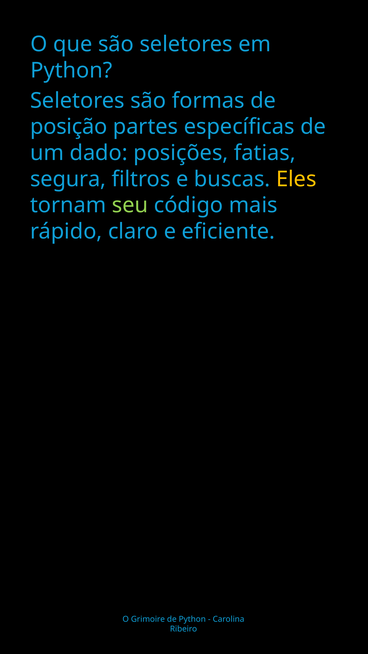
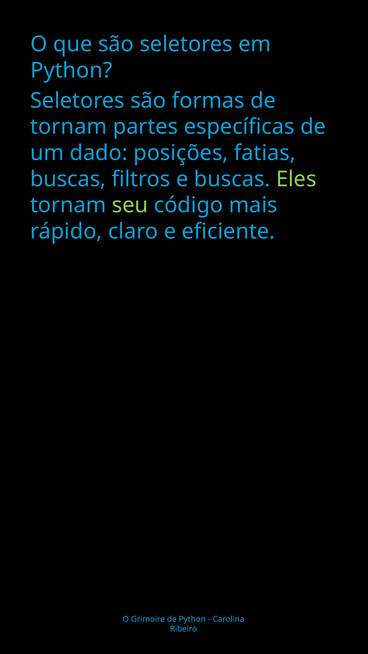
posição at (69, 127): posição -> tornam
segura at (68, 179): segura -> buscas
Eles colour: yellow -> light green
